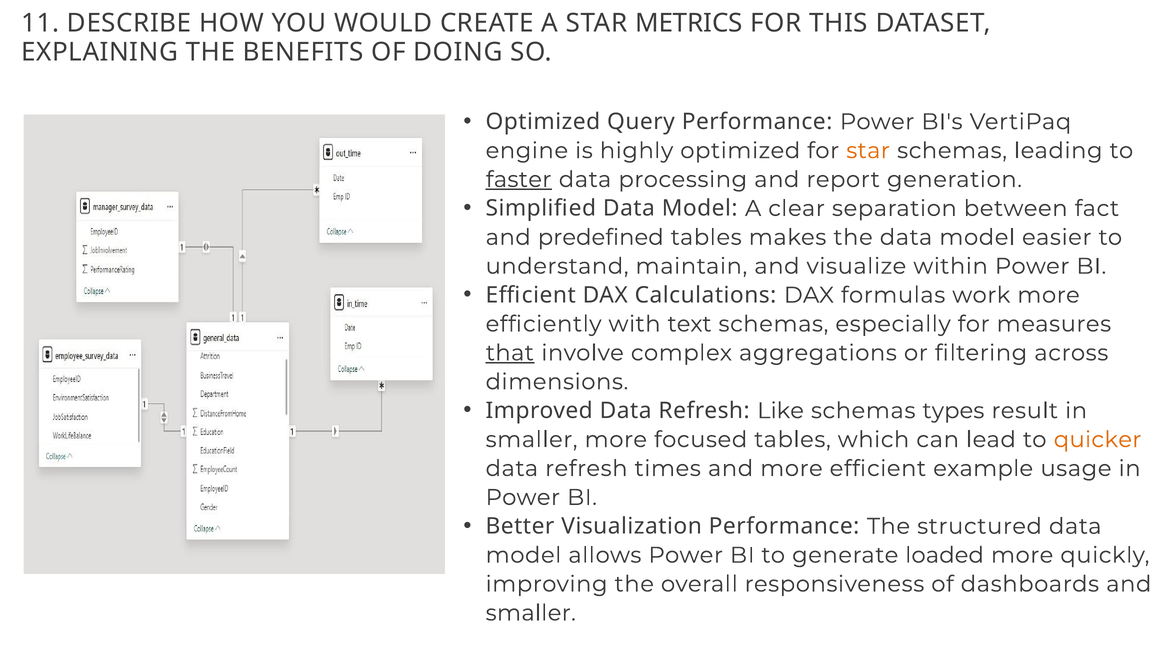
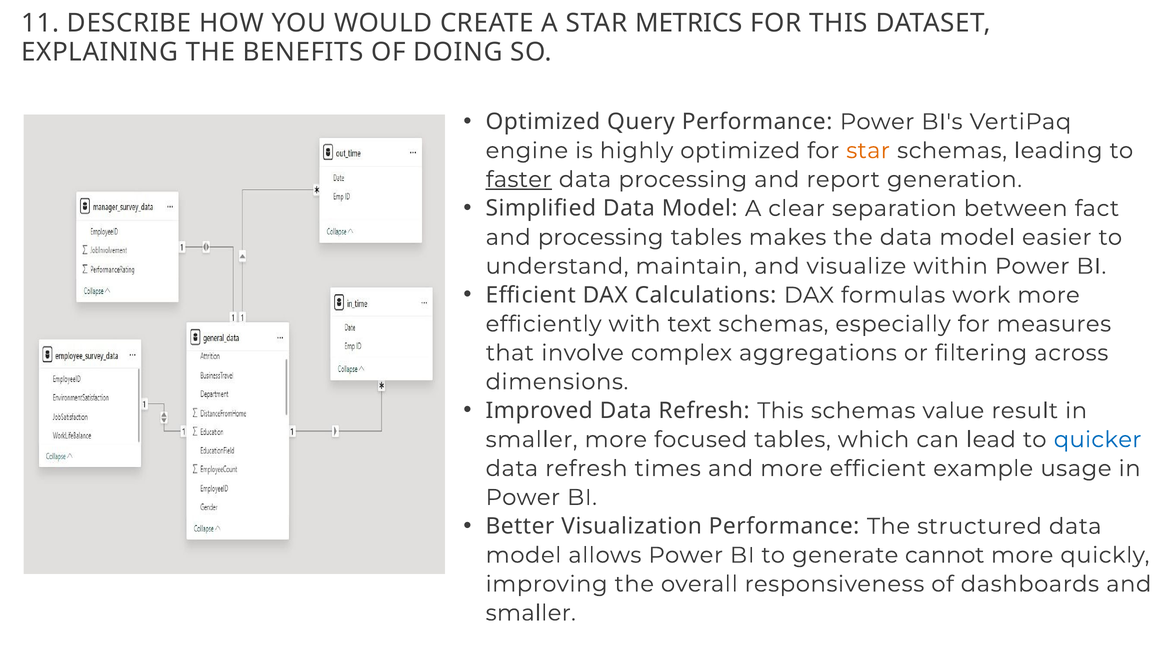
and predefined: predefined -> processing
that underline: present -> none
Refresh Like: Like -> This
types: types -> value
quicker colour: orange -> blue
loaded: loaded -> cannot
